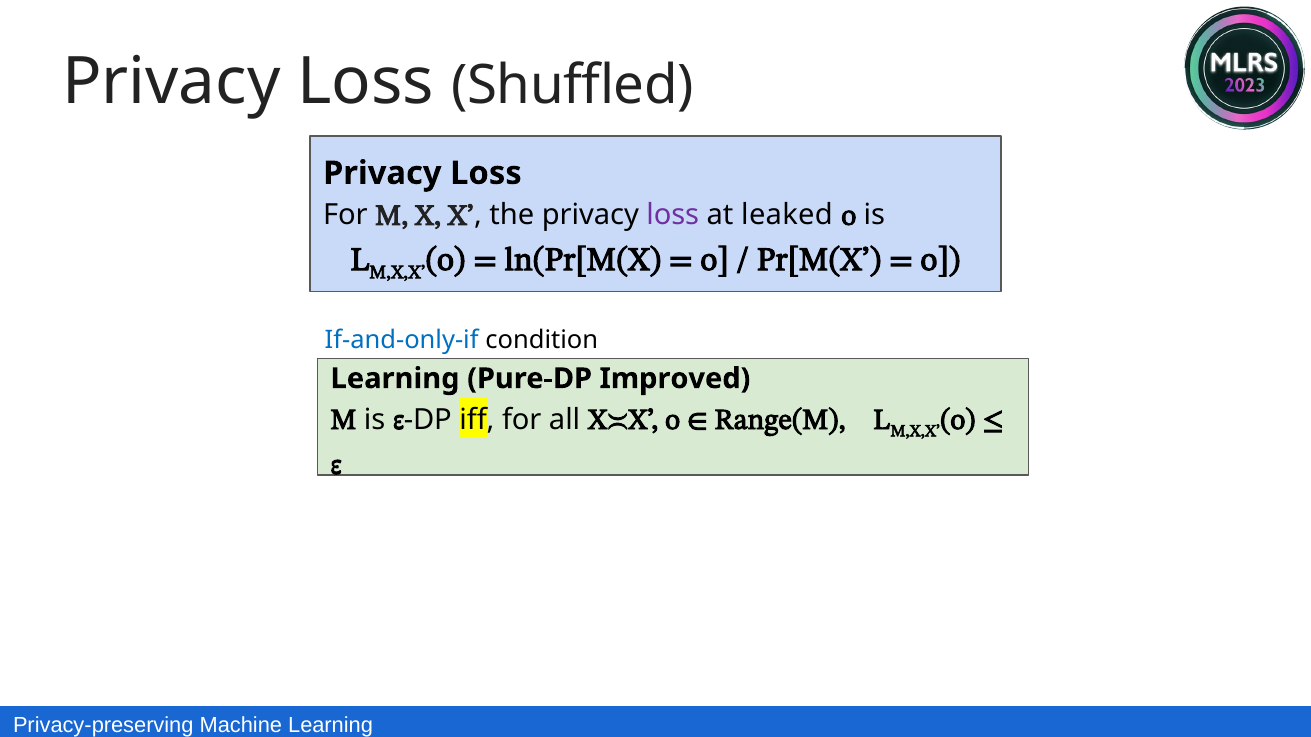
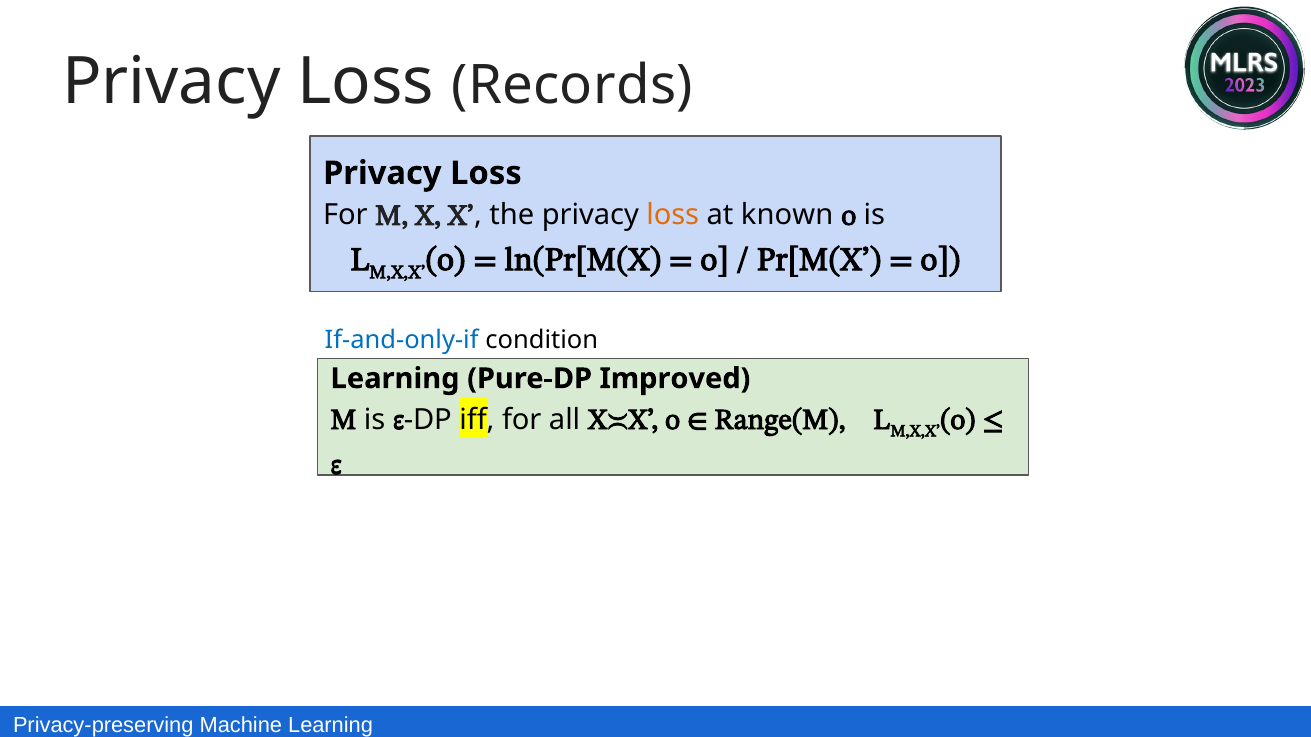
Shuffled: Shuffled -> Records
loss at (673, 215) colour: purple -> orange
leaked: leaked -> known
